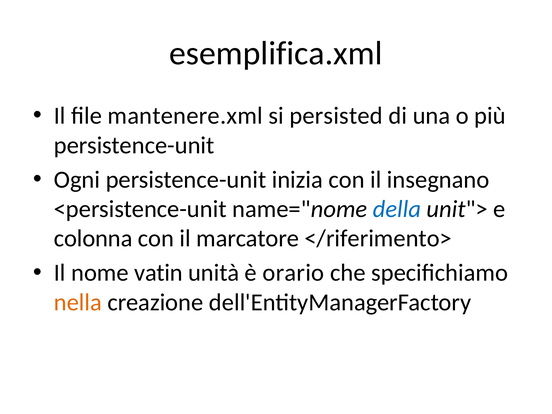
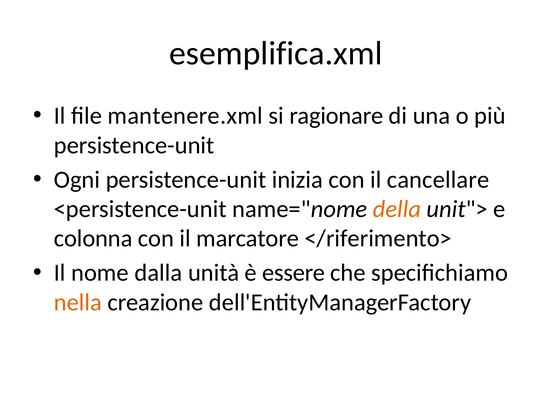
persisted: persisted -> ragionare
insegnano: insegnano -> cancellare
della colour: blue -> orange
vatin: vatin -> dalla
orario: orario -> essere
